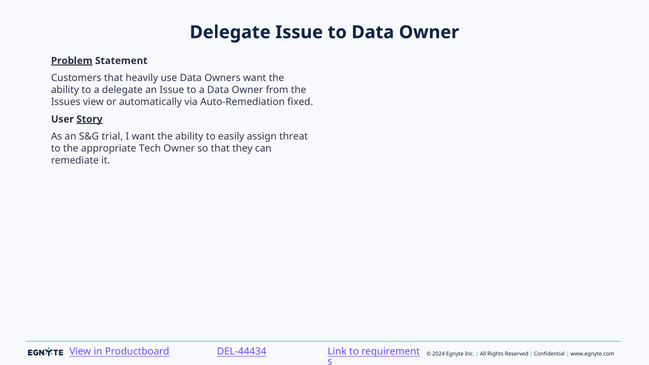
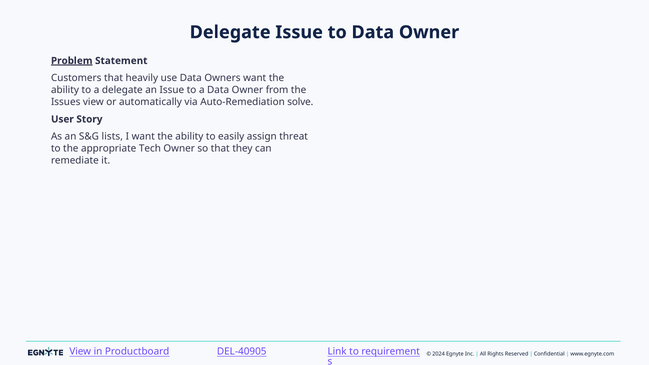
fixed: fixed -> solve
Story underline: present -> none
trial: trial -> lists
DEL-44434: DEL-44434 -> DEL-40905
